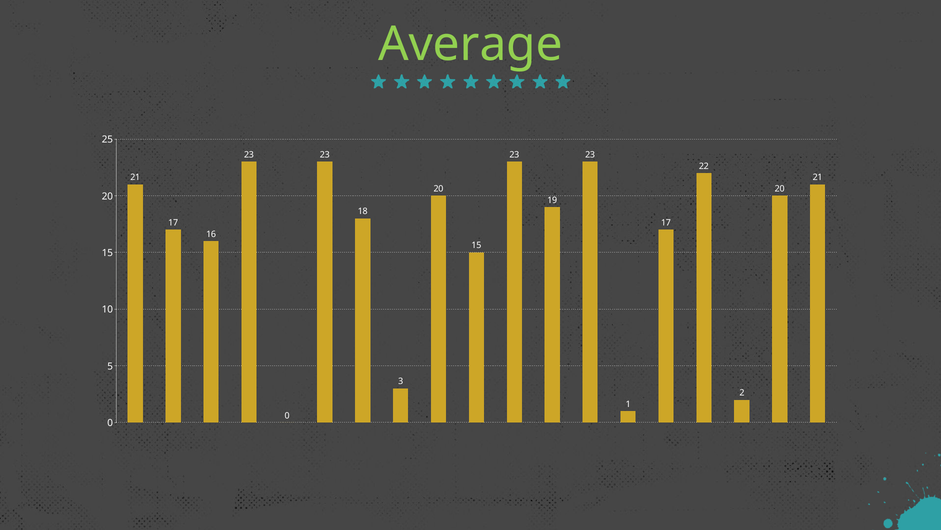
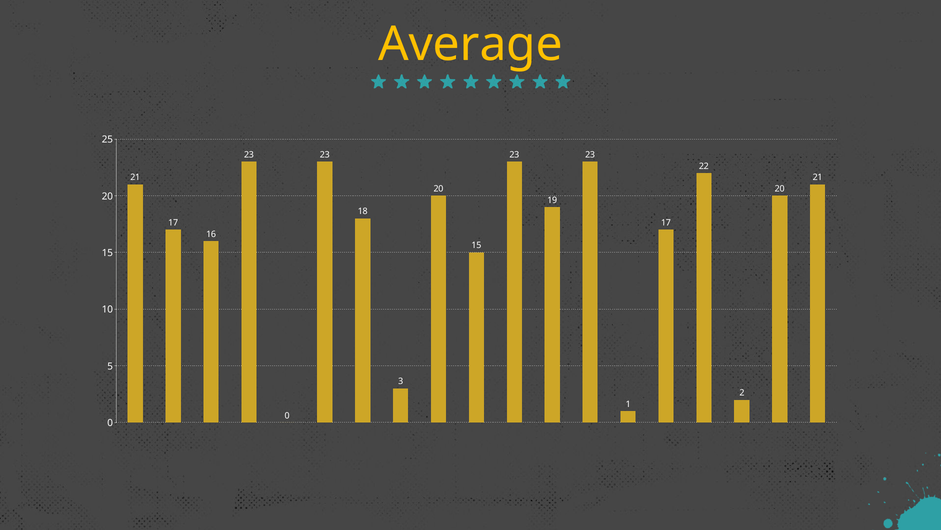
Average colour: light green -> yellow
